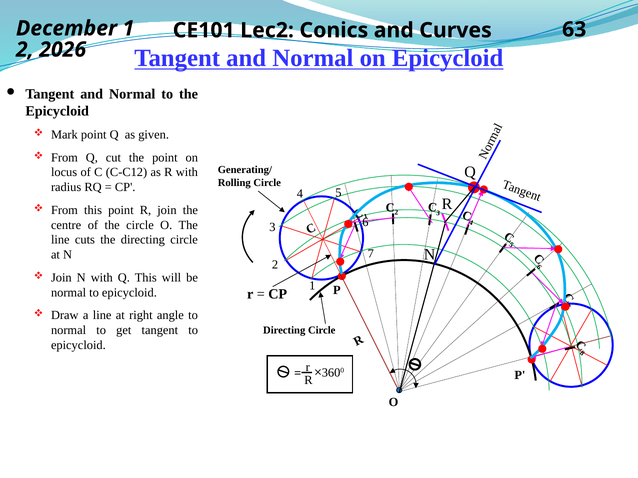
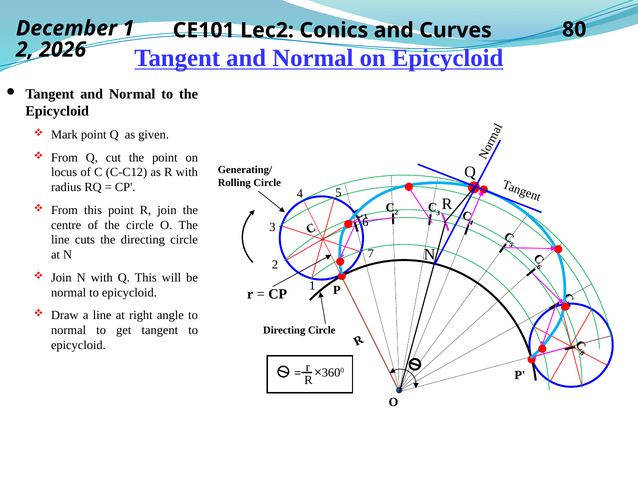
63: 63 -> 80
